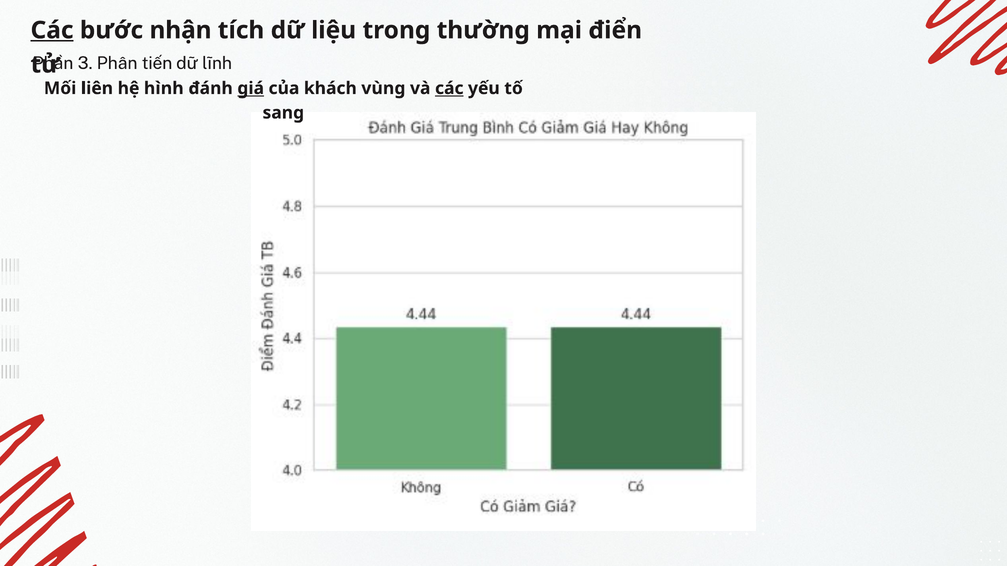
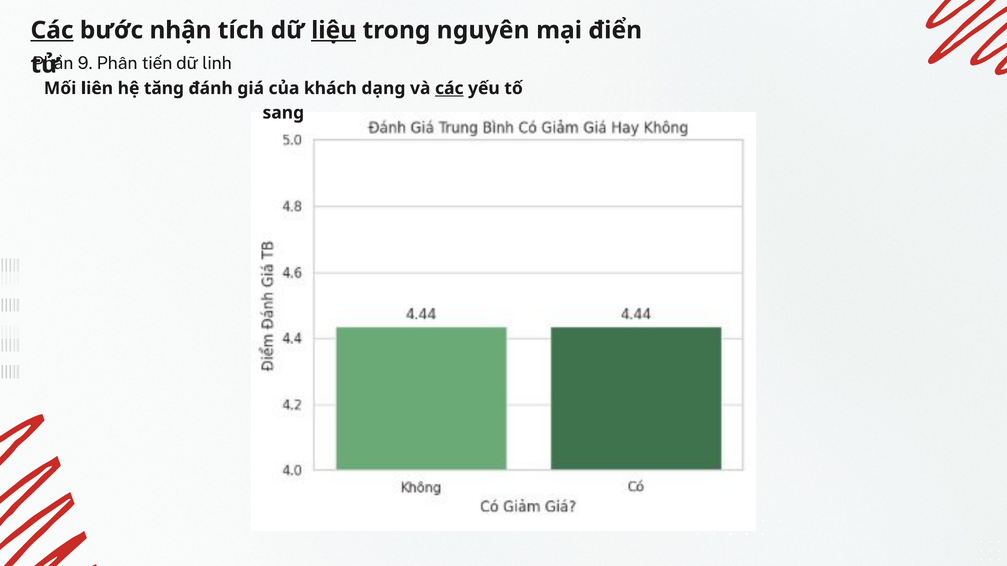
liệu underline: none -> present
thường: thường -> nguyên
3: 3 -> 9
lĩnh: lĩnh -> linh
hình: hình -> tăng
giá underline: present -> none
vùng: vùng -> dạng
